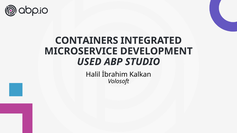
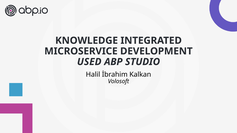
CONTAINERS: CONTAINERS -> KNOWLEDGE
